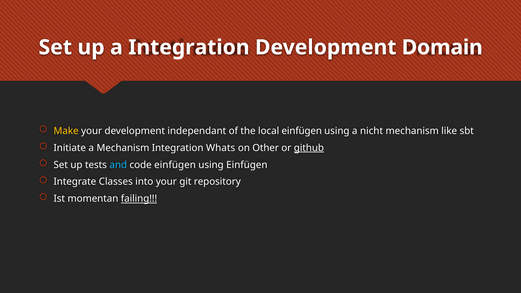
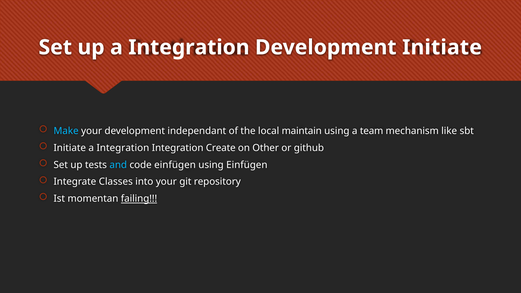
Development Domain: Domain -> Initiate
Make colour: yellow -> light blue
local einfügen: einfügen -> maintain
nicht: nicht -> team
Initiate a Mechanism: Mechanism -> Integration
Whats: Whats -> Create
github underline: present -> none
